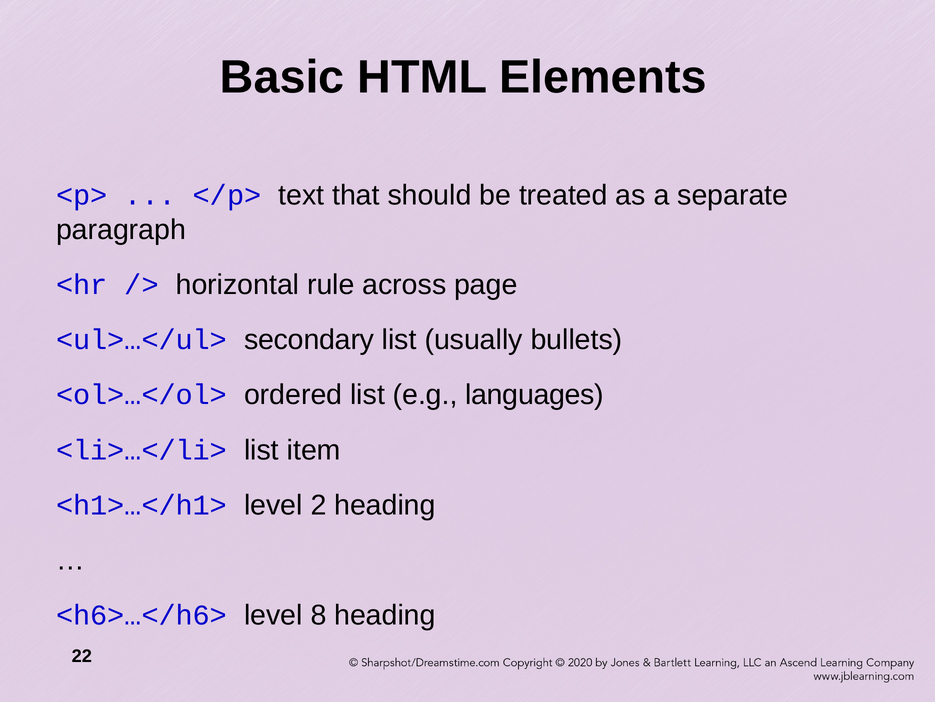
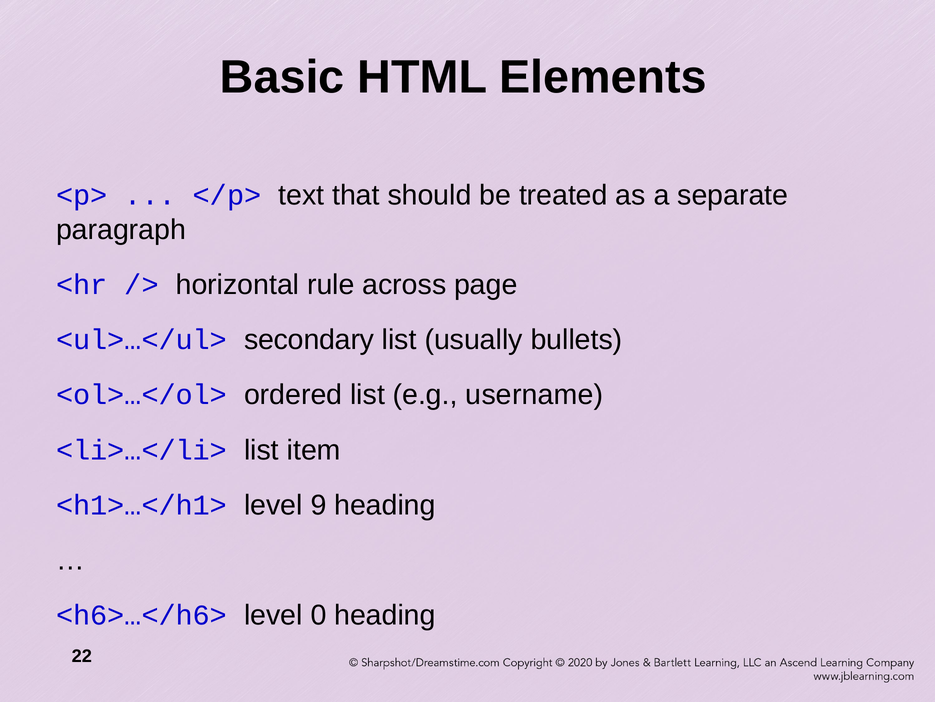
languages: languages -> username
2: 2 -> 9
8: 8 -> 0
